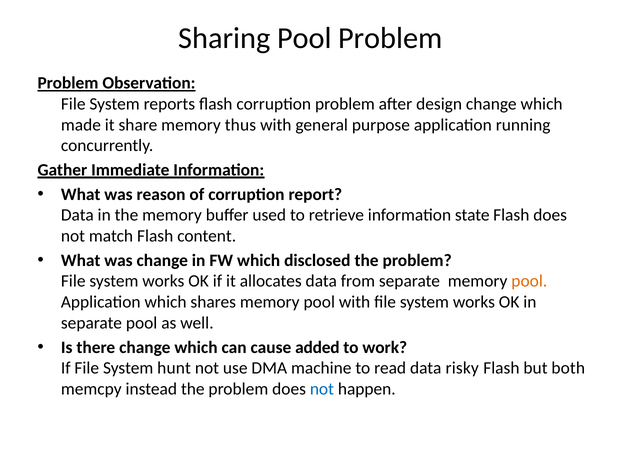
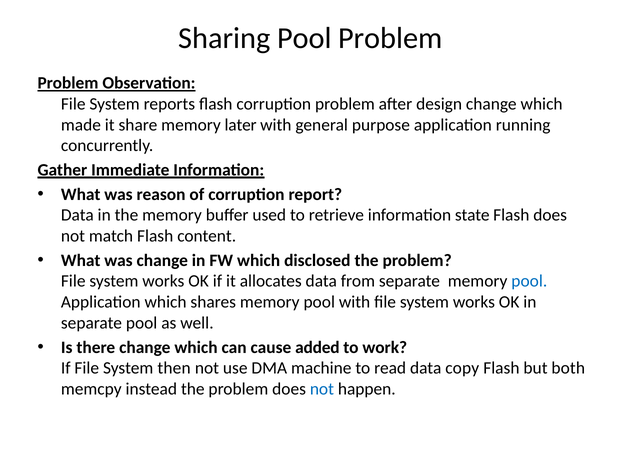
thus: thus -> later
pool at (529, 281) colour: orange -> blue
hunt: hunt -> then
risky: risky -> copy
